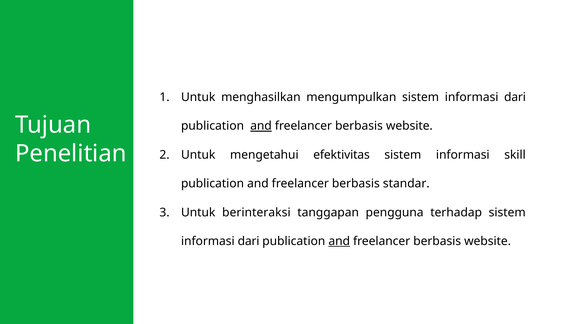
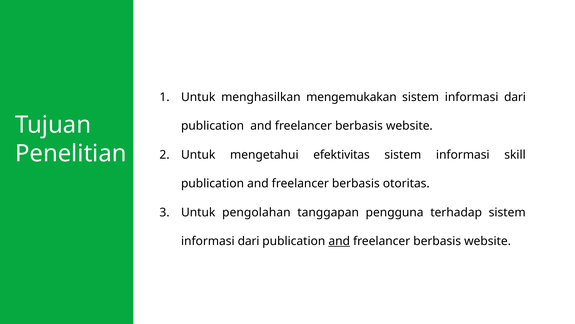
mengumpulkan: mengumpulkan -> mengemukakan
and at (261, 126) underline: present -> none
standar: standar -> otoritas
berinteraksi: berinteraksi -> pengolahan
